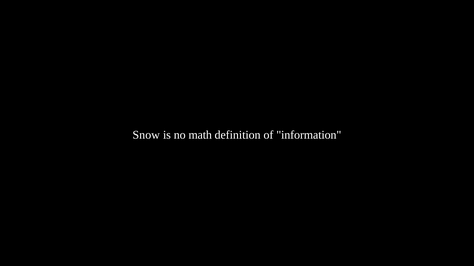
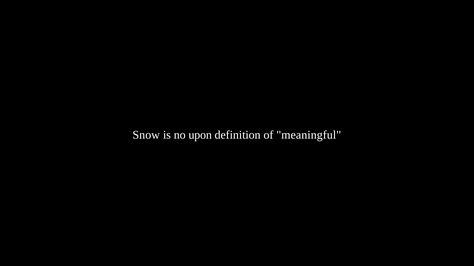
math: math -> upon
information: information -> meaningful
